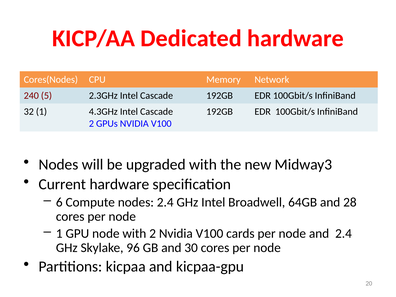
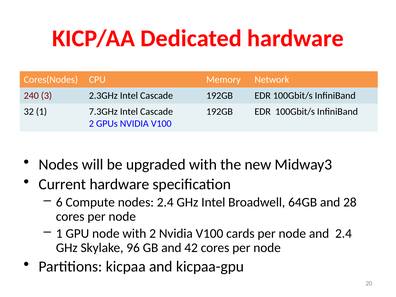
5: 5 -> 3
4.3GHz: 4.3GHz -> 7.3GHz
30: 30 -> 42
